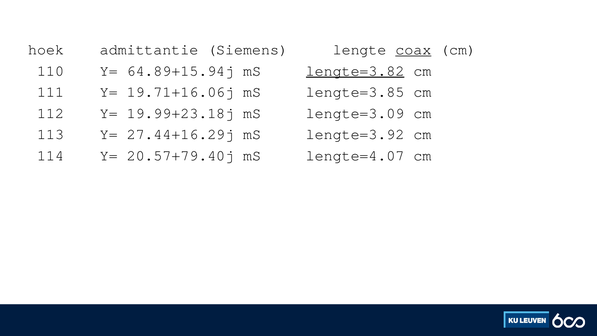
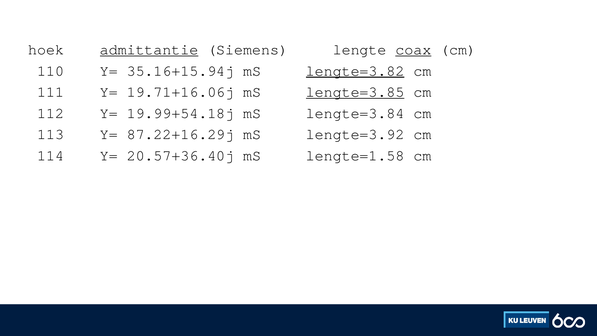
admittantie underline: none -> present
64.89+15.94j: 64.89+15.94j -> 35.16+15.94j
lengte=3.85 underline: none -> present
19.99+23.18j: 19.99+23.18j -> 19.99+54.18j
lengte=3.09: lengte=3.09 -> lengte=3.84
27.44+16.29j: 27.44+16.29j -> 87.22+16.29j
20.57+79.40j: 20.57+79.40j -> 20.57+36.40j
lengte=4.07: lengte=4.07 -> lengte=1.58
